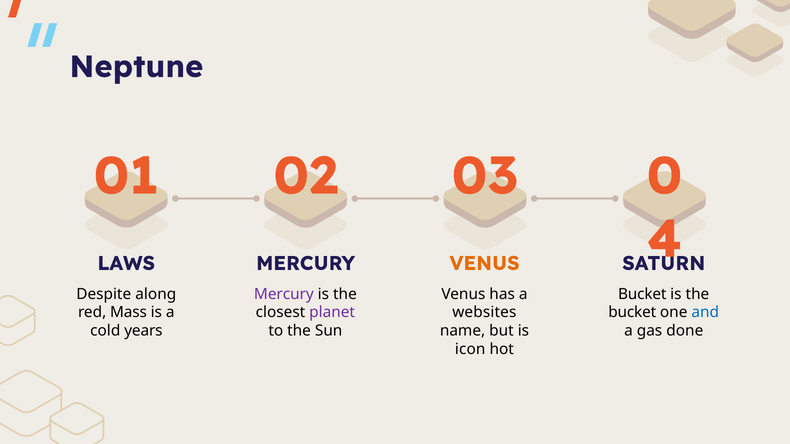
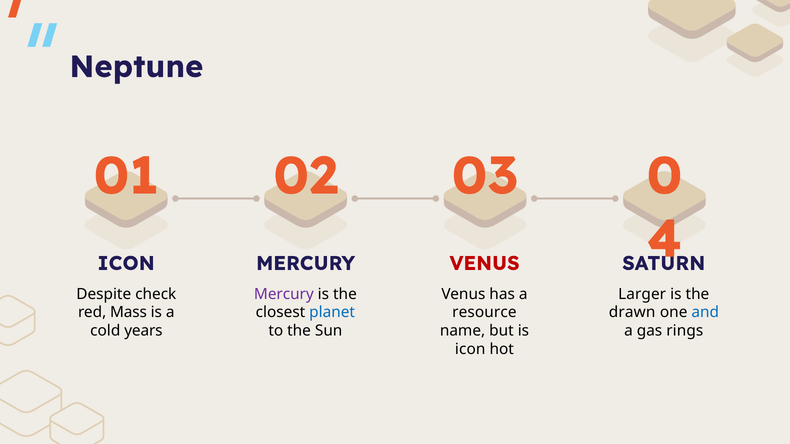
LAWS at (126, 264): LAWS -> ICON
VENUS at (485, 264) colour: orange -> red
along: along -> check
Bucket at (642, 294): Bucket -> Larger
planet colour: purple -> blue
websites: websites -> resource
bucket at (632, 313): bucket -> drawn
done: done -> rings
